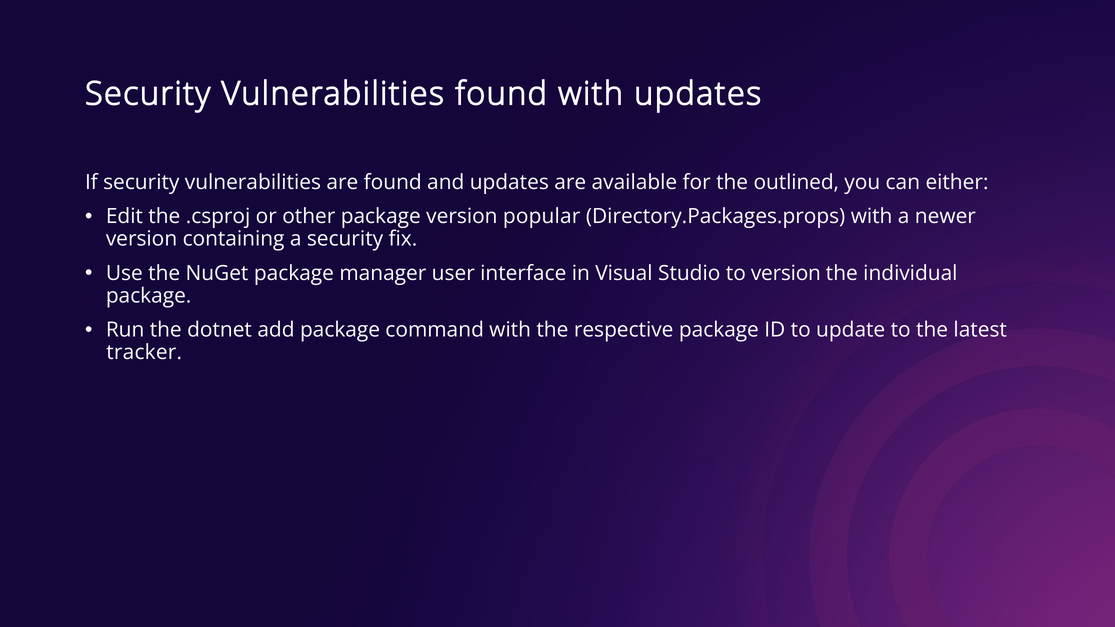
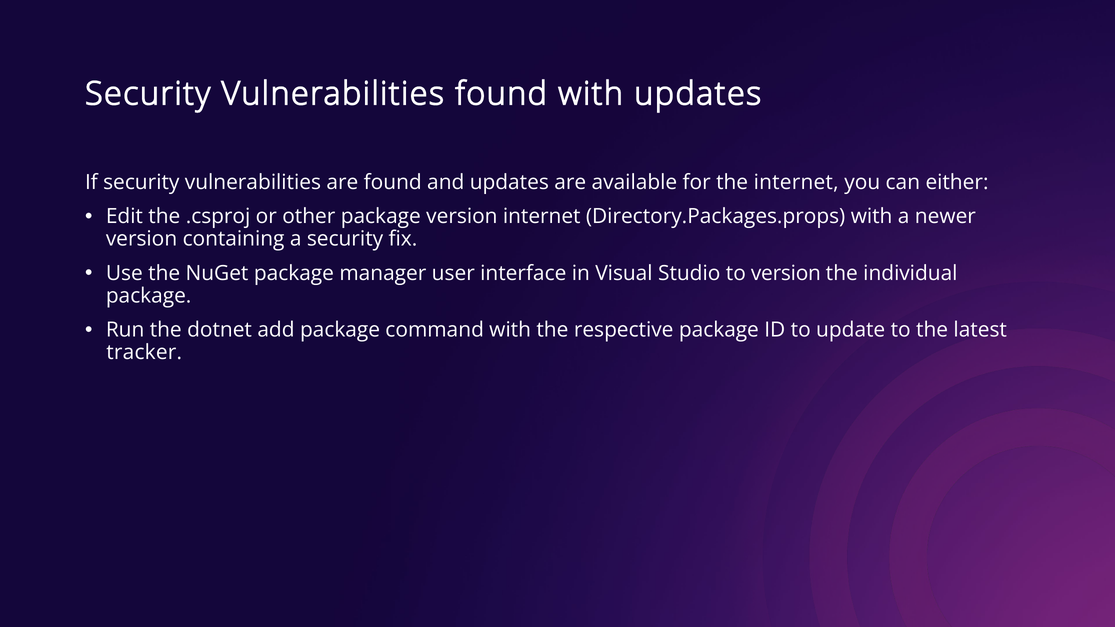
the outlined: outlined -> internet
version popular: popular -> internet
